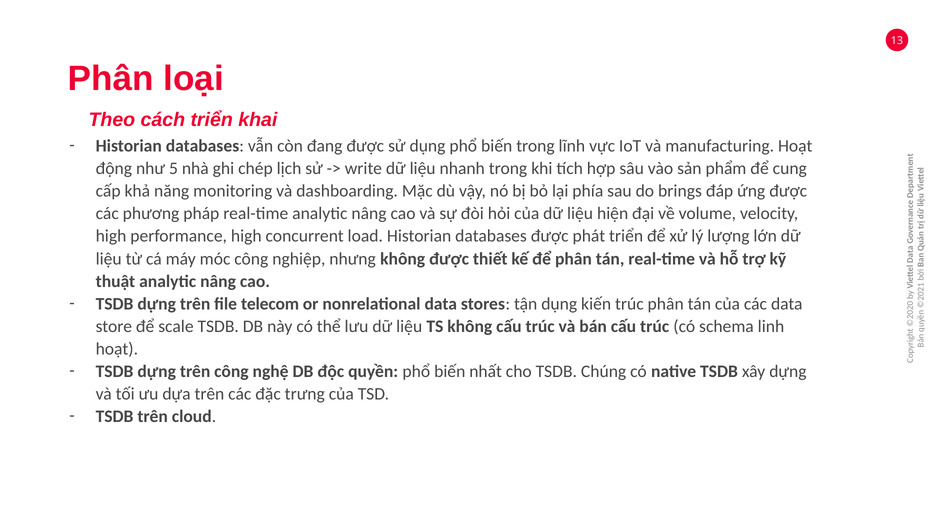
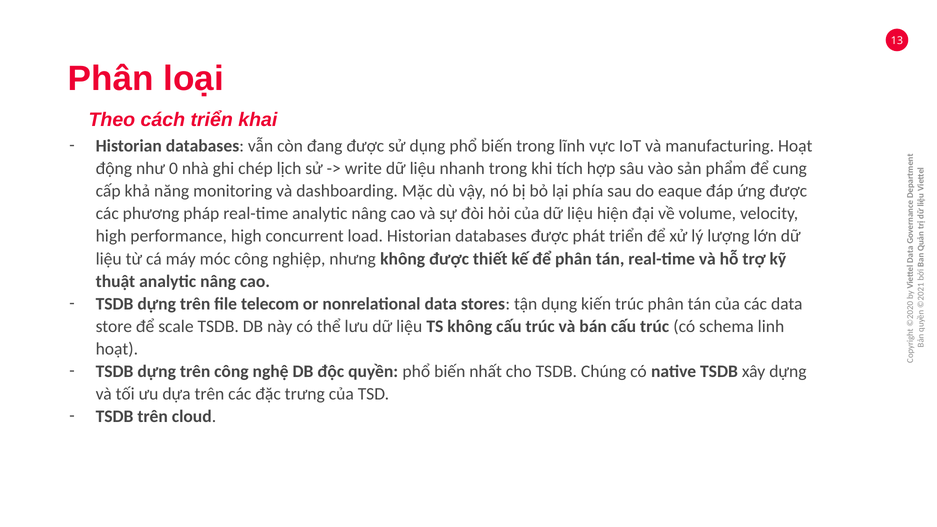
như 5: 5 -> 0
brings: brings -> eaque
